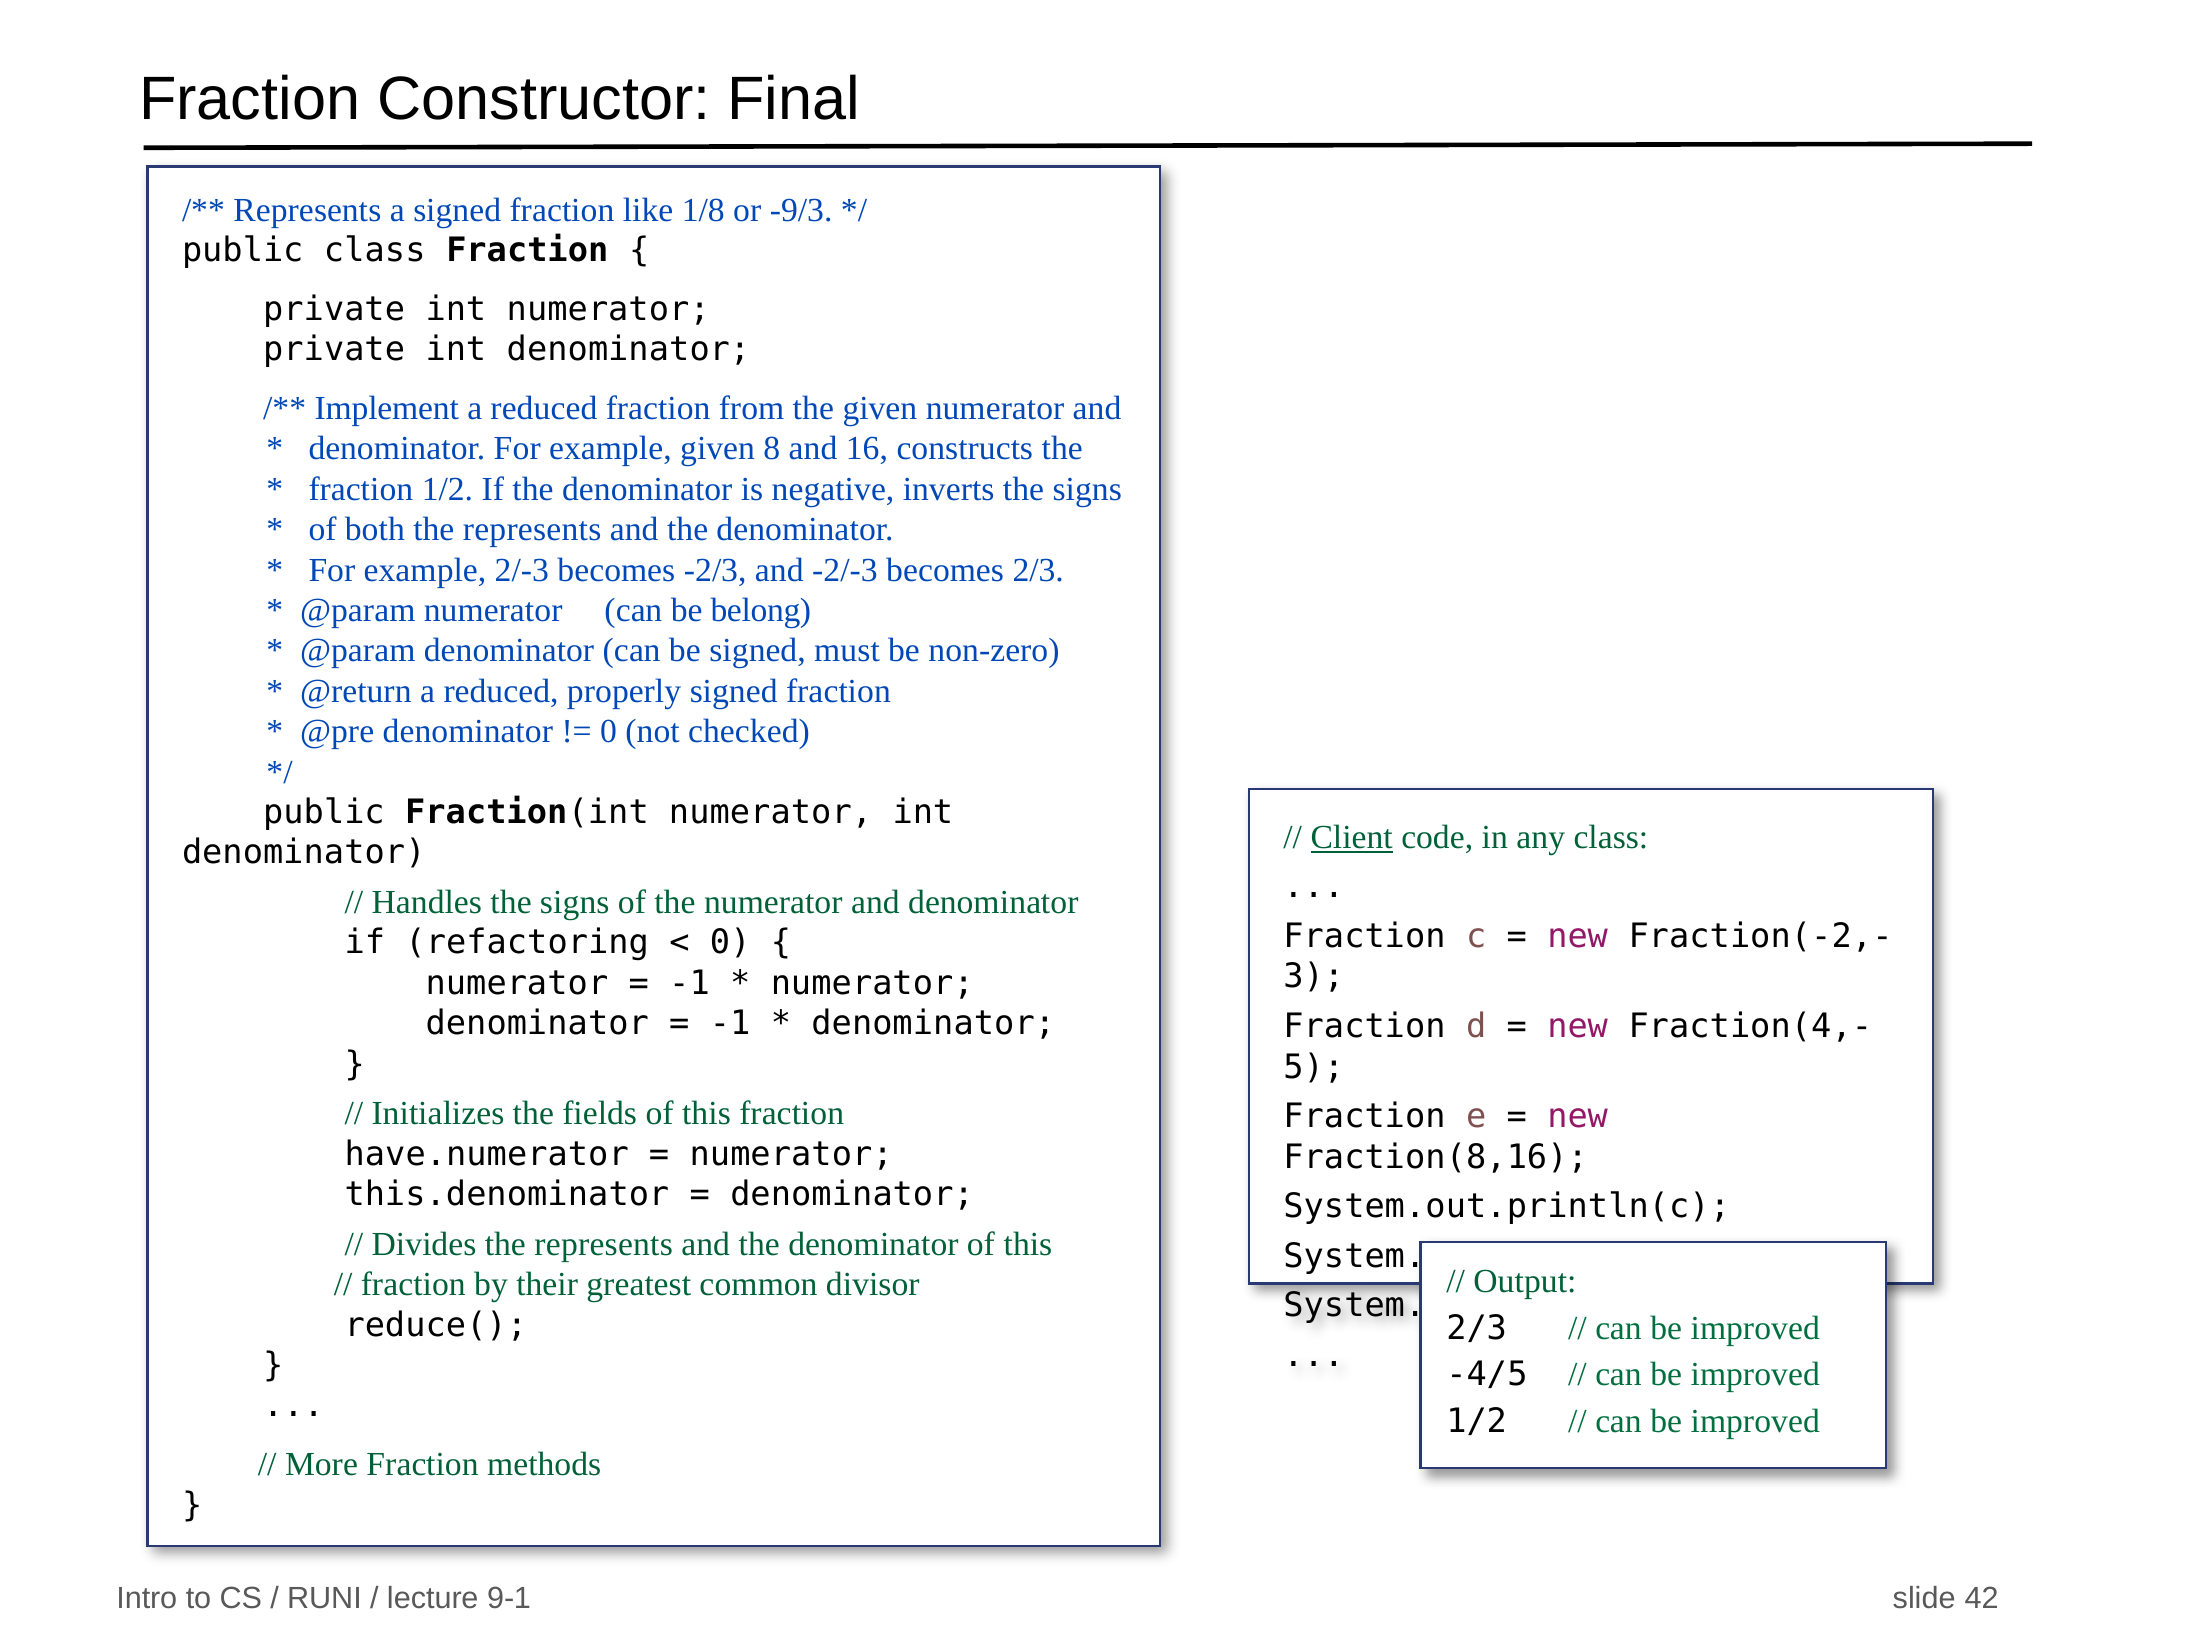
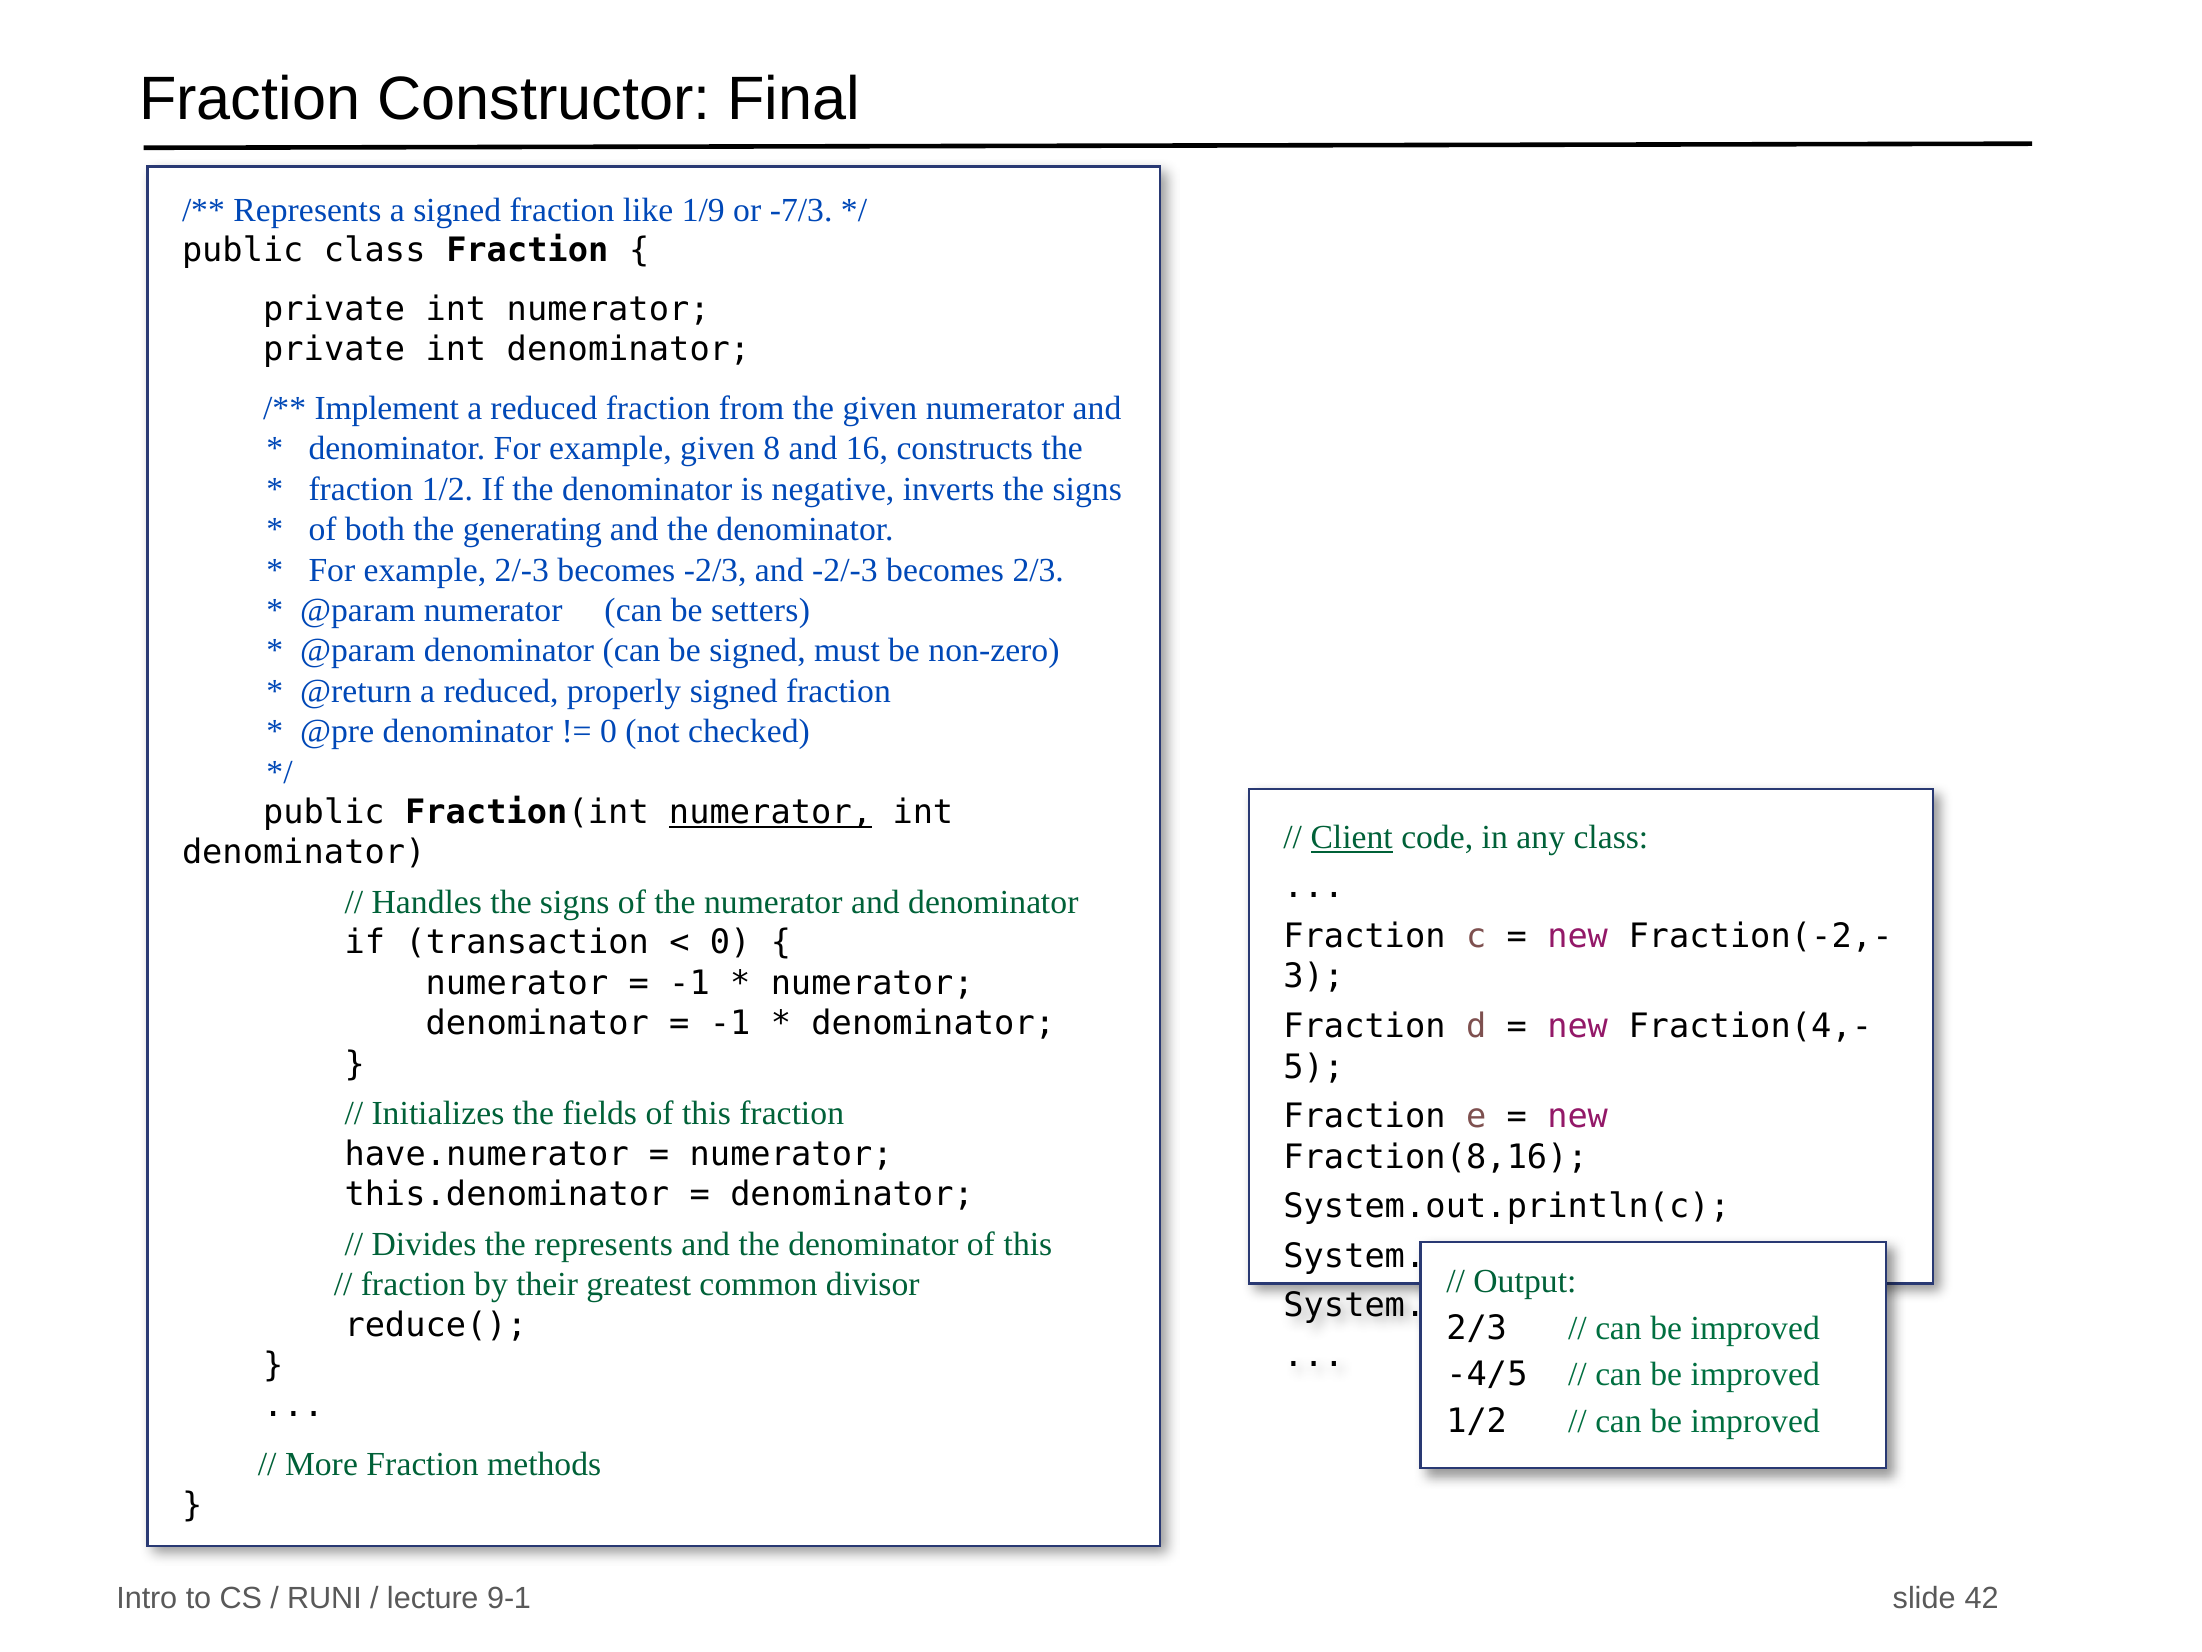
1/8: 1/8 -> 1/9
-9/3: -9/3 -> -7/3
both the represents: represents -> generating
belong: belong -> setters
numerator at (771, 812) underline: none -> present
refactoring: refactoring -> transaction
